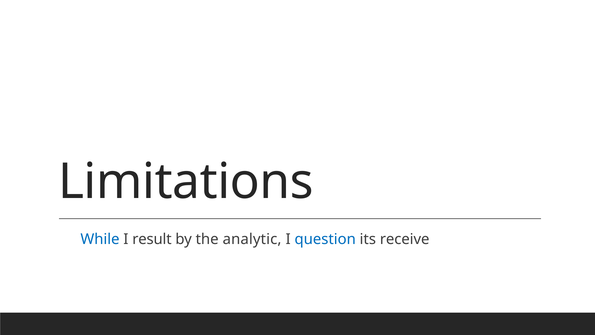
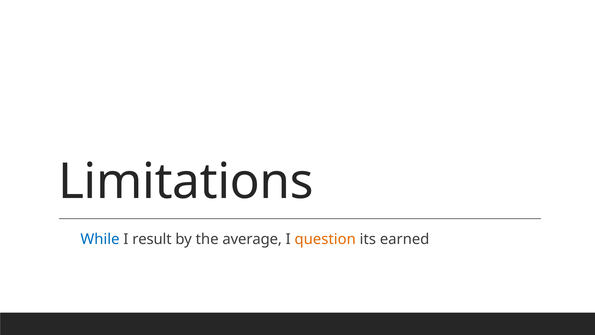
analytic: analytic -> average
question colour: blue -> orange
receive: receive -> earned
